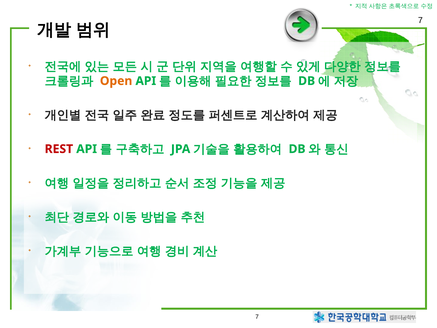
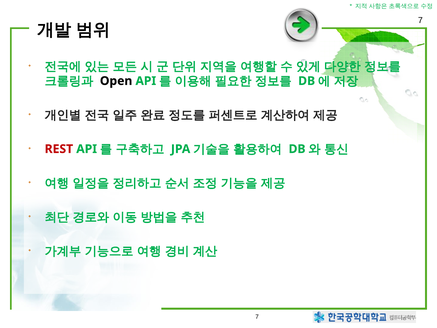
Open colour: orange -> black
